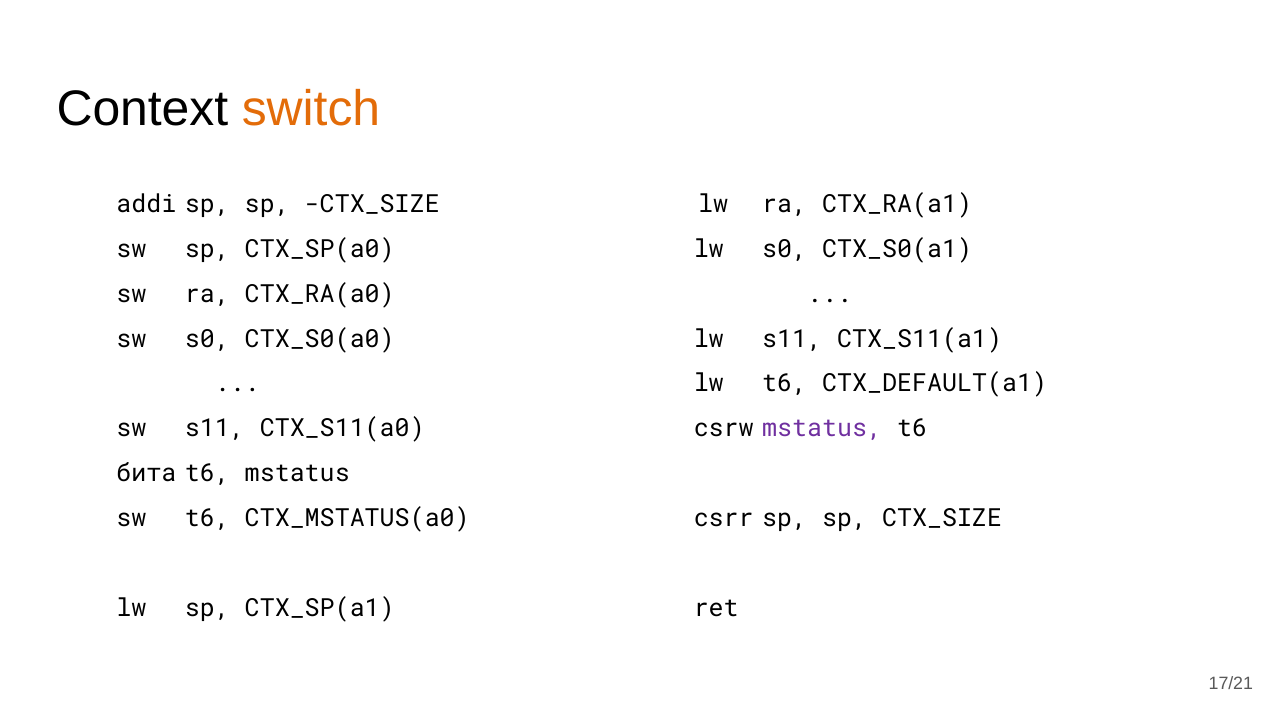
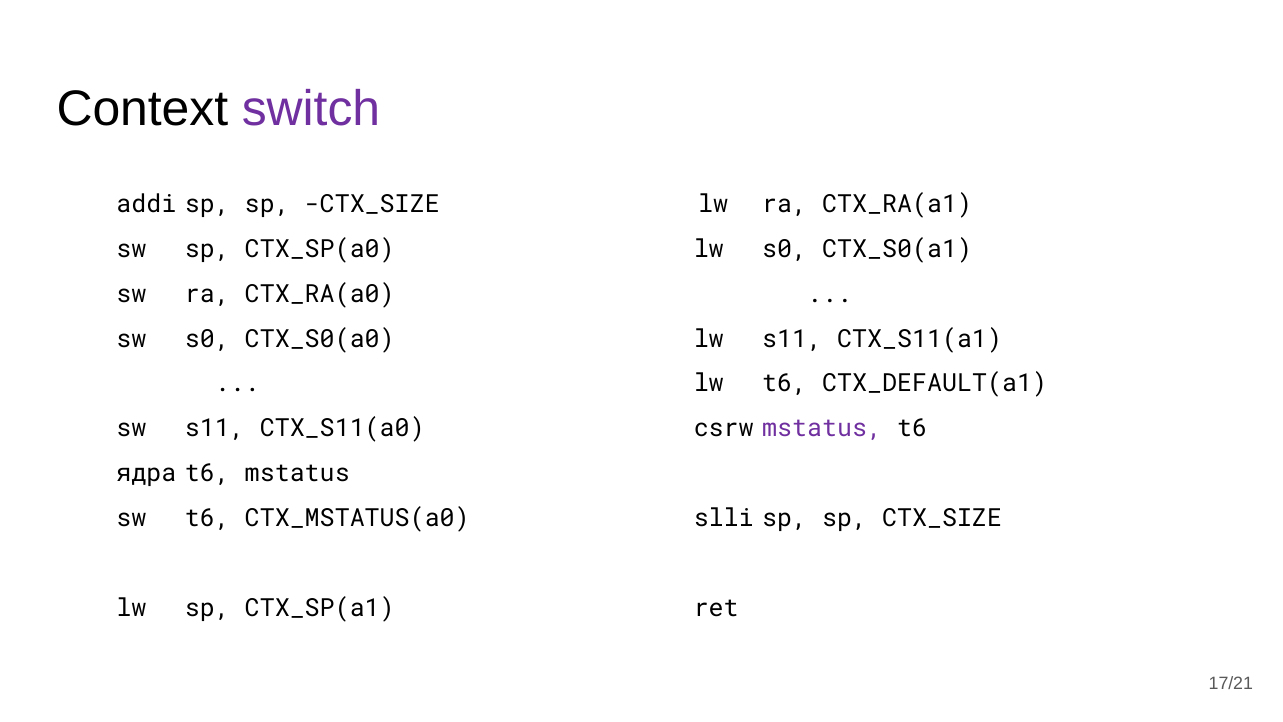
switch colour: orange -> purple
бита: бита -> ядра
csrr: csrr -> slli
